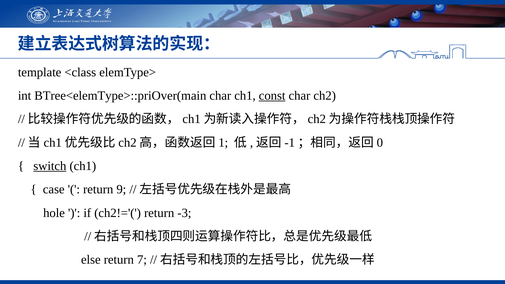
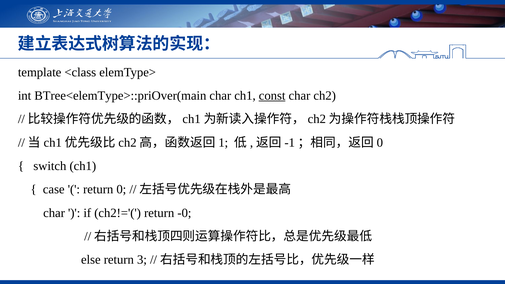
switch underline: present -> none
9: 9 -> 0
hole at (54, 213): hole -> char
-3: -3 -> -0
7: 7 -> 3
